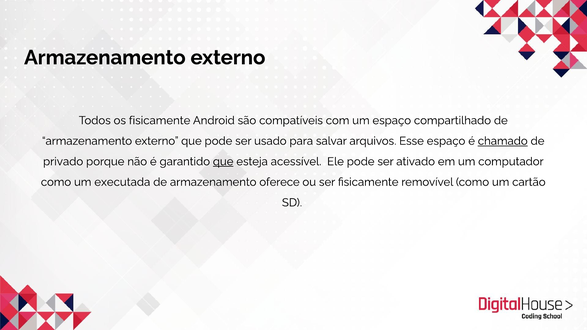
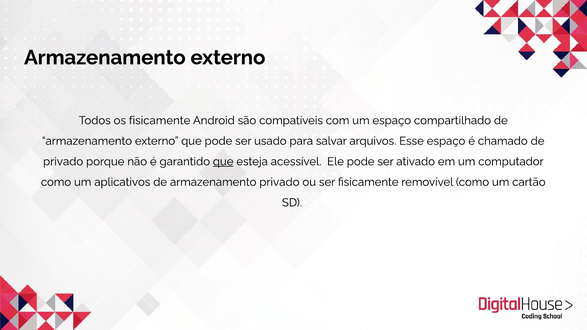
chamado underline: present -> none
executada: executada -> aplicativos
armazenamento oferece: oferece -> privado
